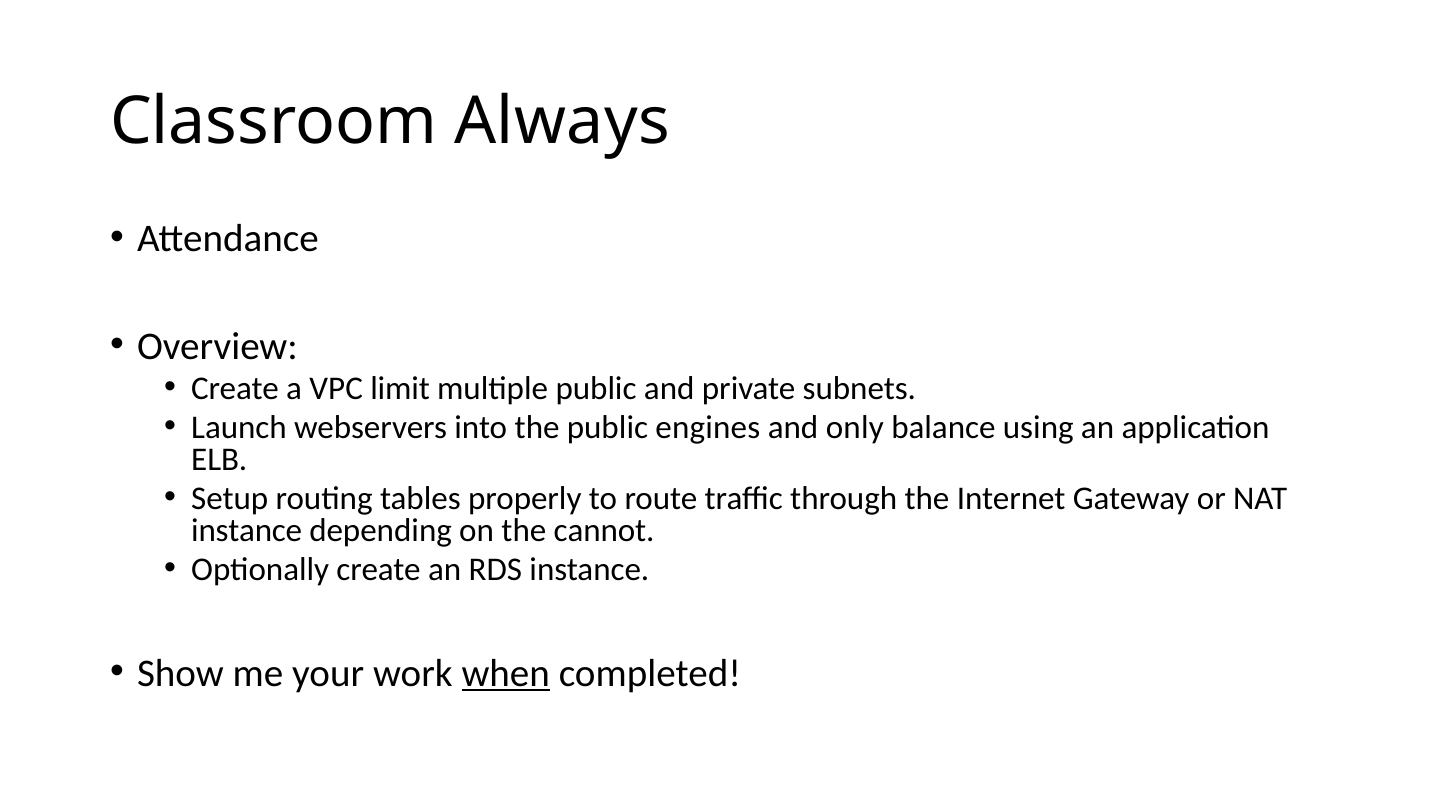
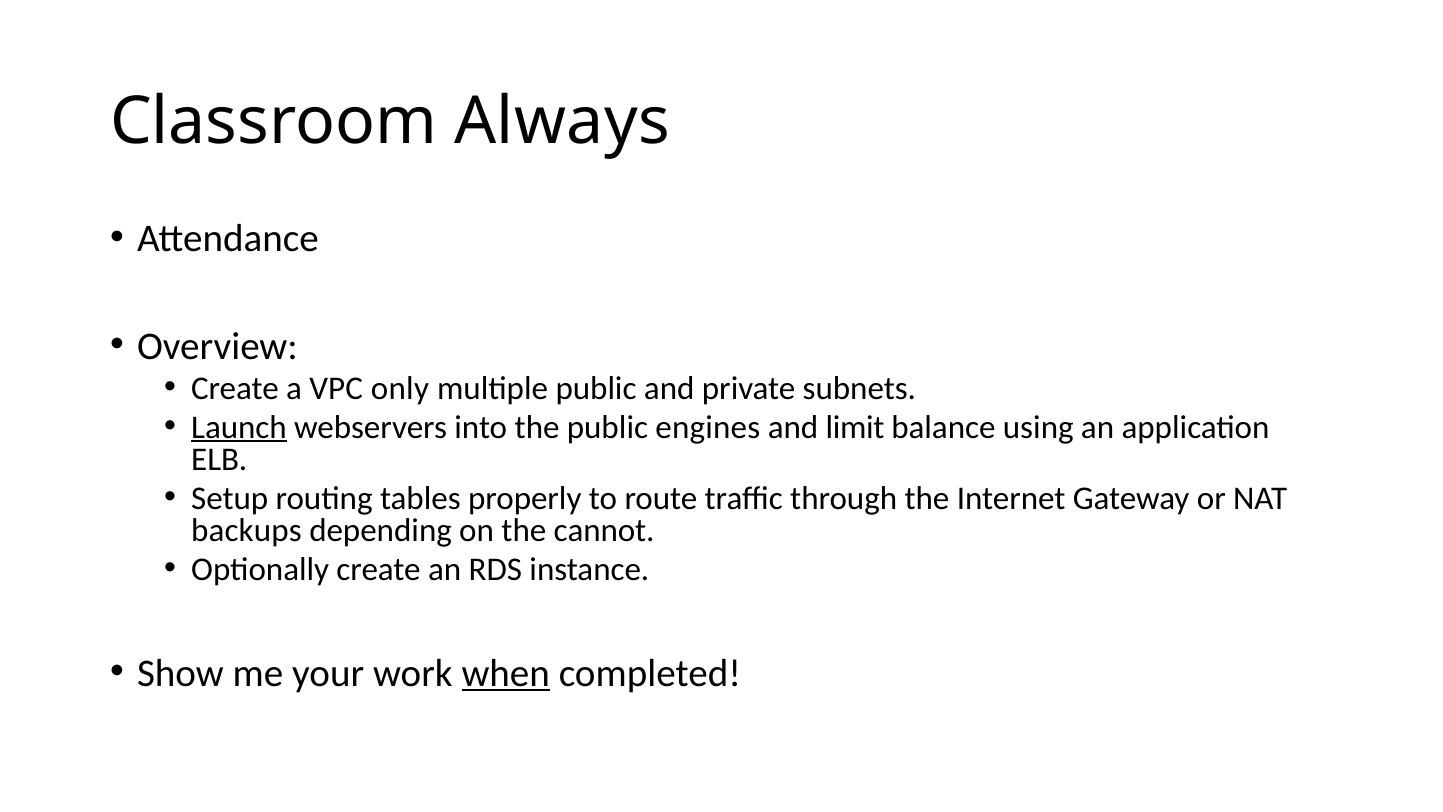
limit: limit -> only
Launch underline: none -> present
only: only -> limit
instance at (247, 530): instance -> backups
